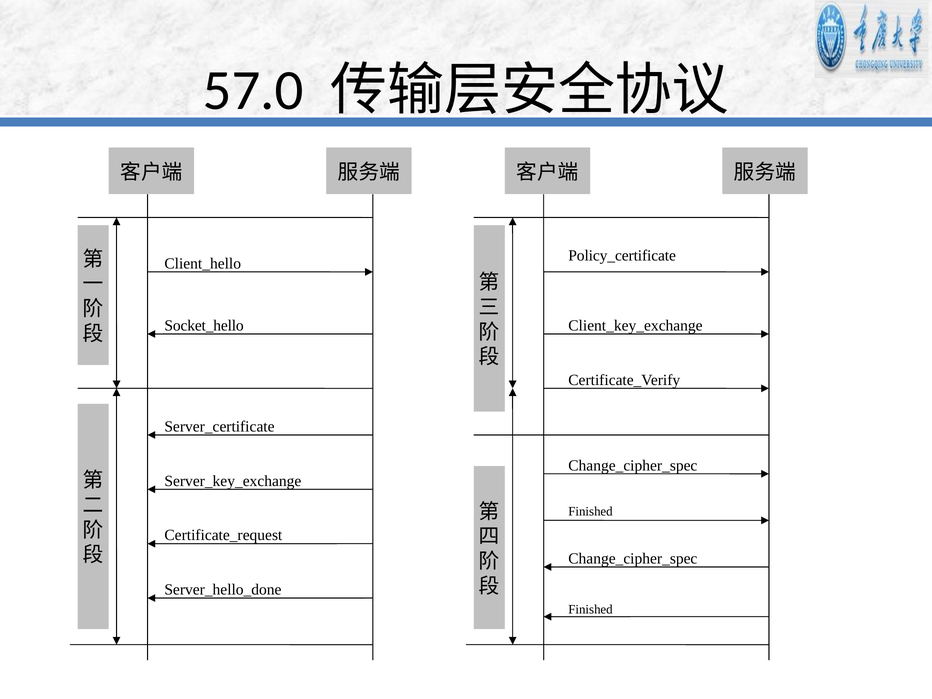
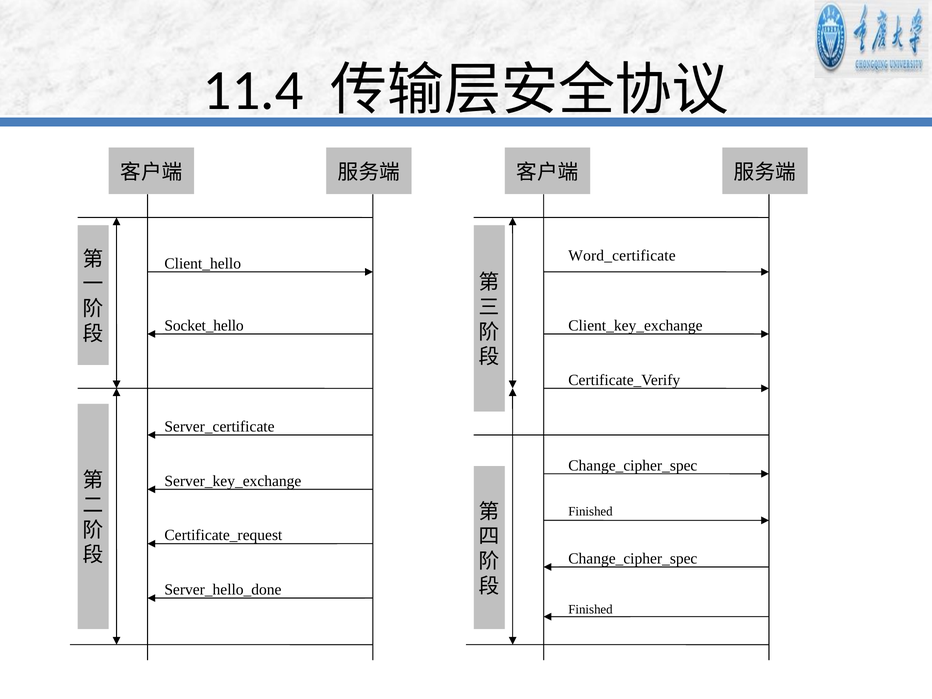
57.0: 57.0 -> 11.4
Policy_certificate: Policy_certificate -> Word_certificate
